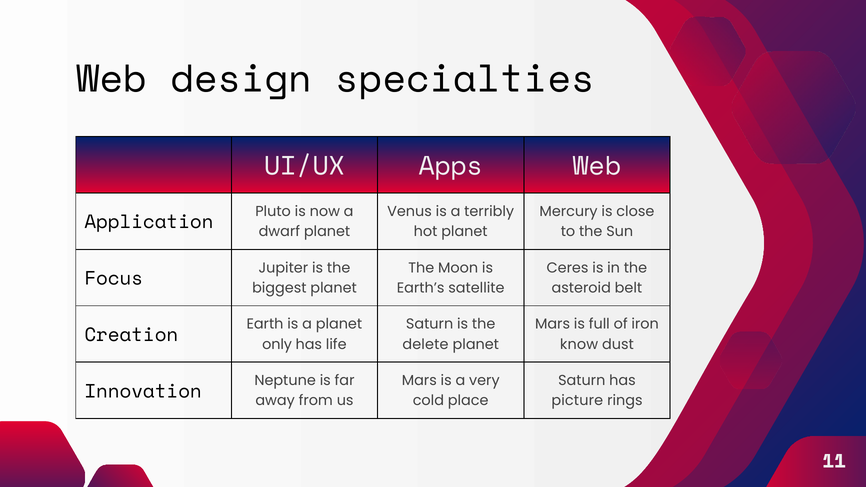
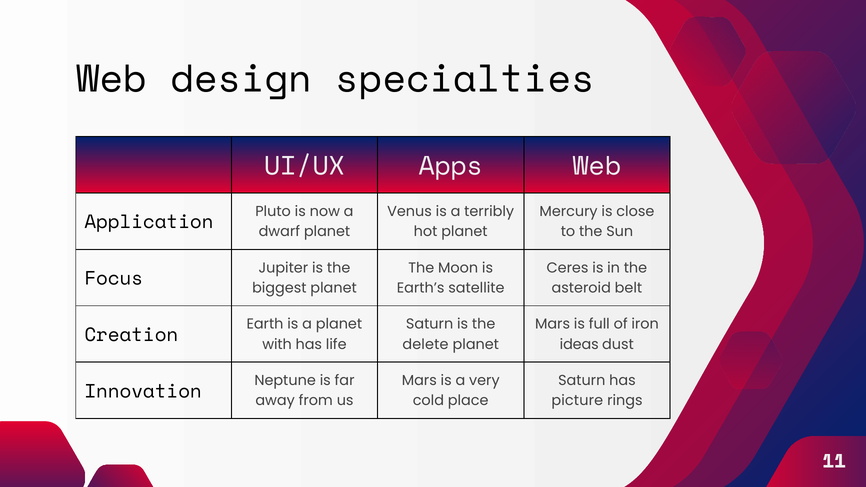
only: only -> with
know: know -> ideas
